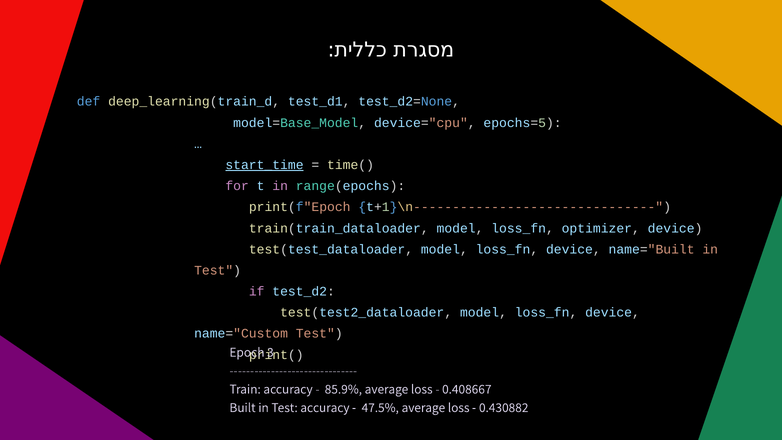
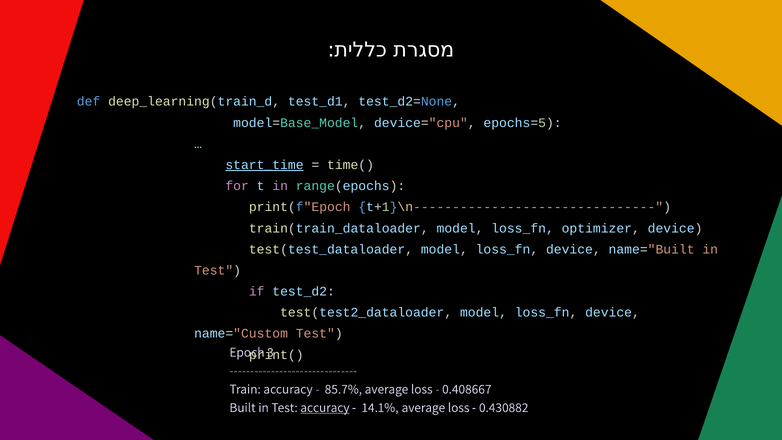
85.9%: 85.9% -> 85.7%
accuracy at (325, 407) underline: none -> present
47.5%: 47.5% -> 14.1%
